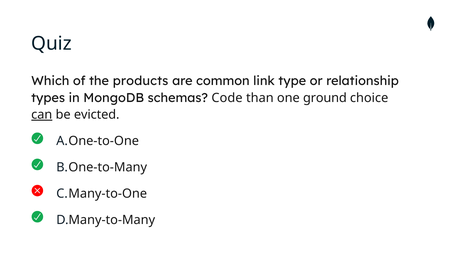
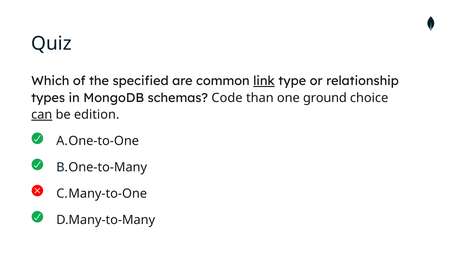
products: products -> specified
link underline: none -> present
evicted: evicted -> edition
